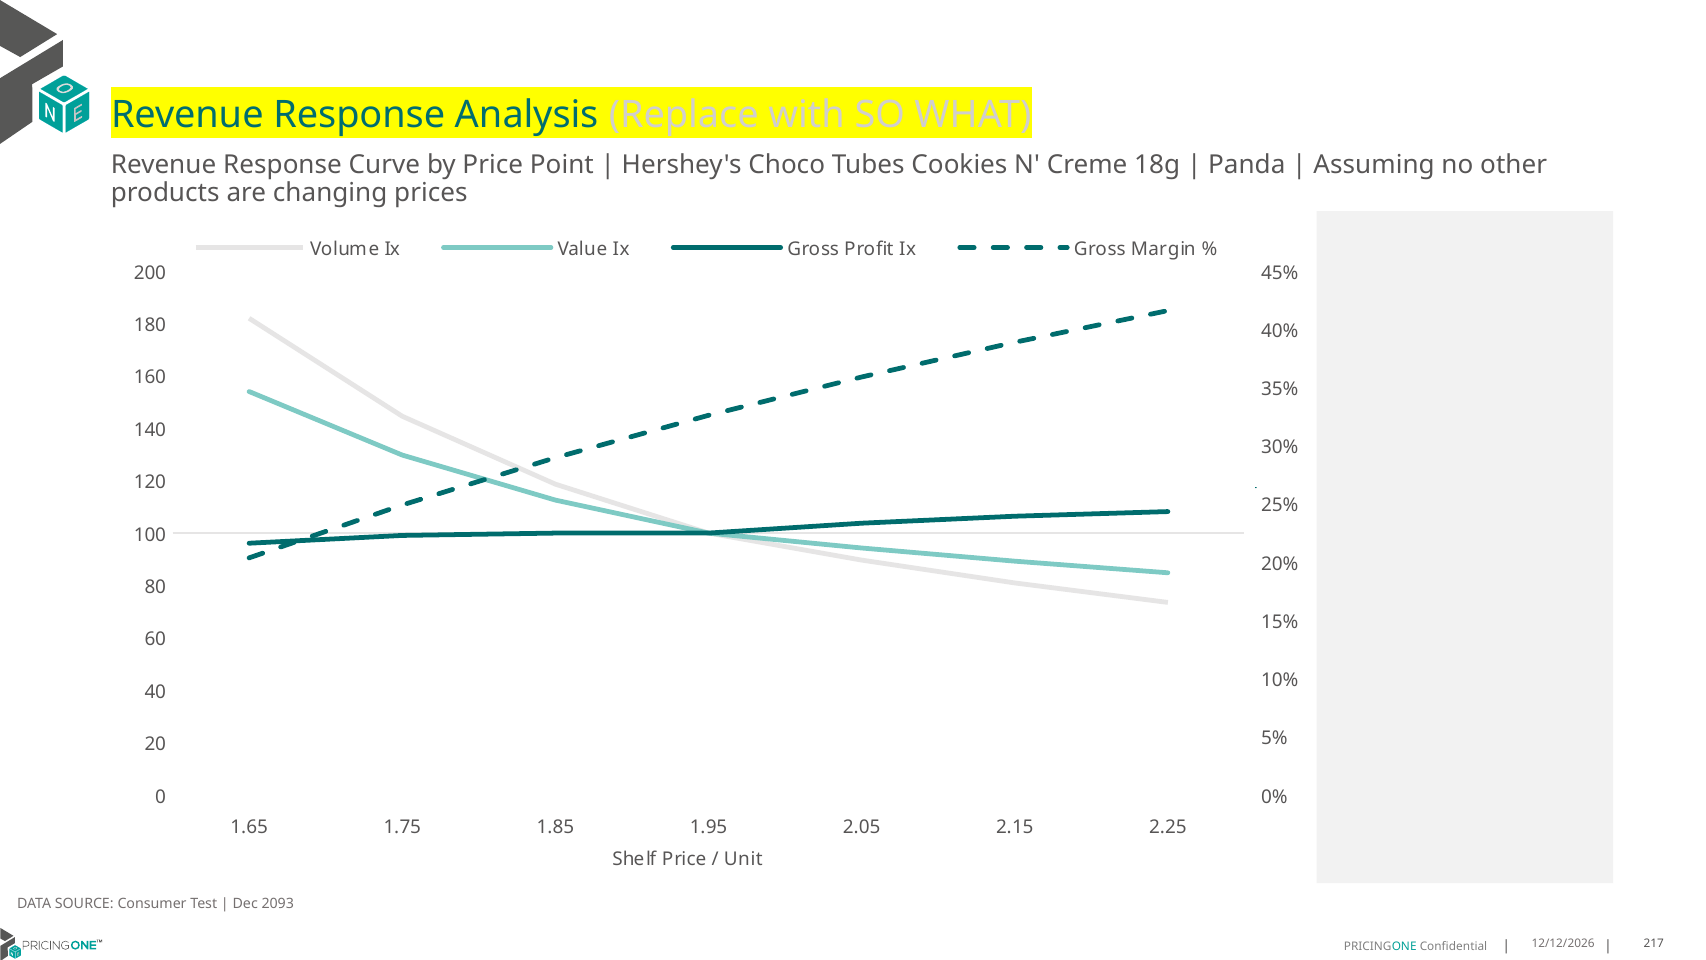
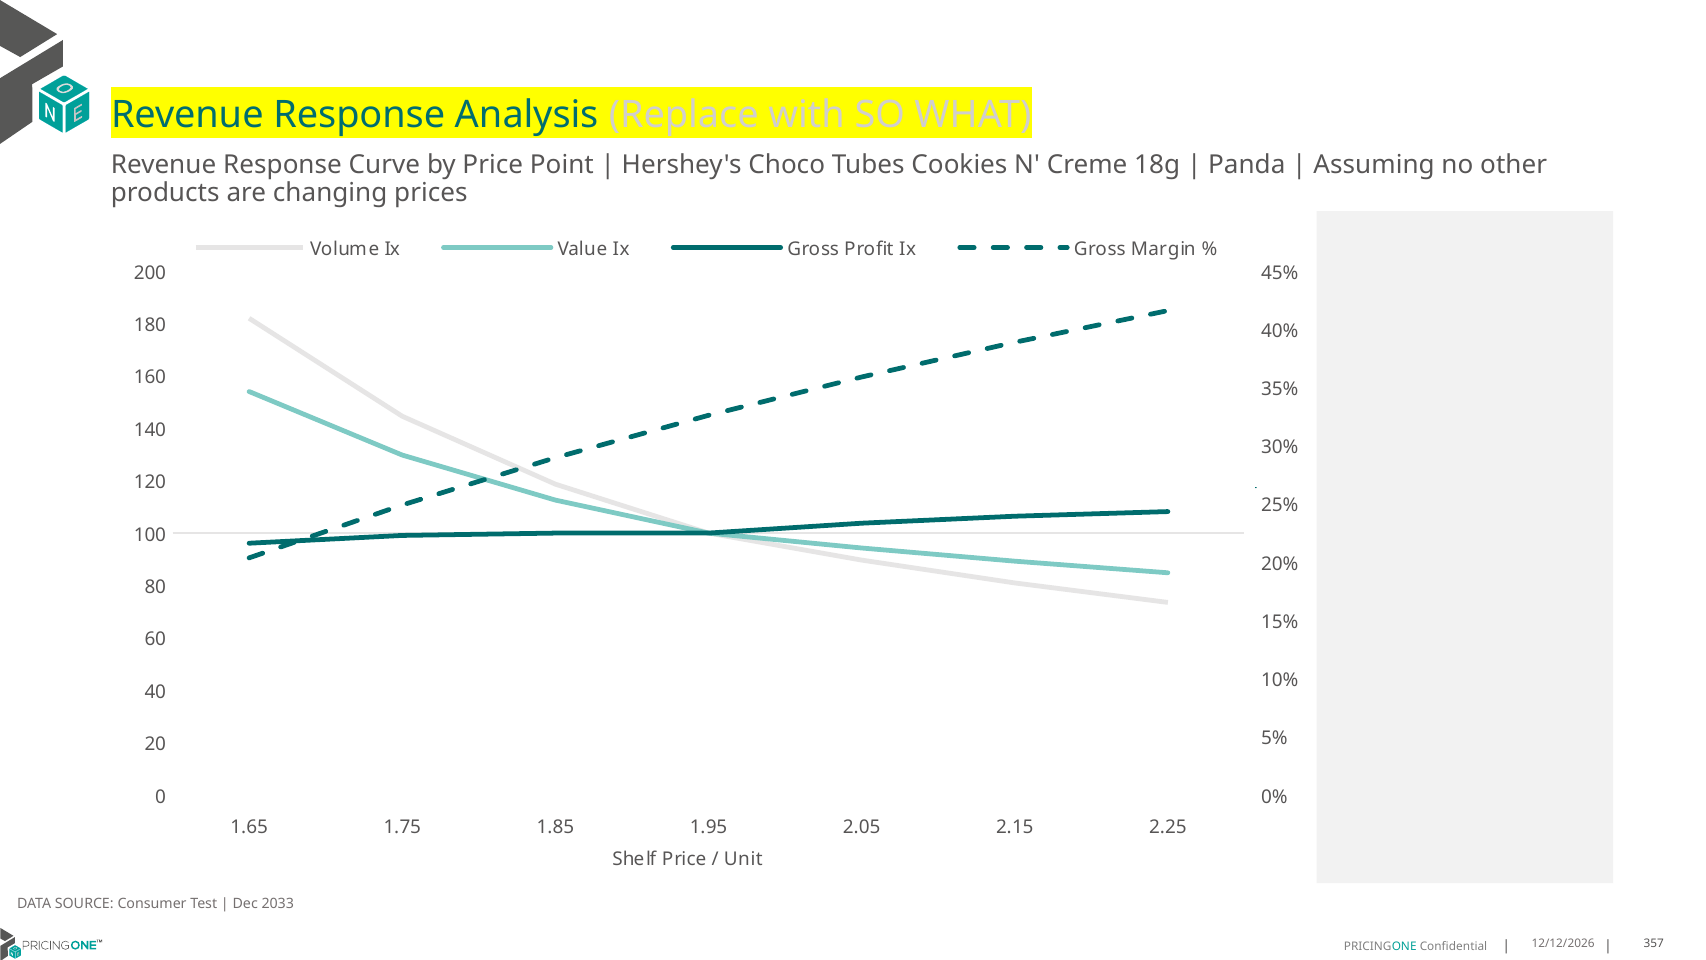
2093: 2093 -> 2033
217: 217 -> 357
